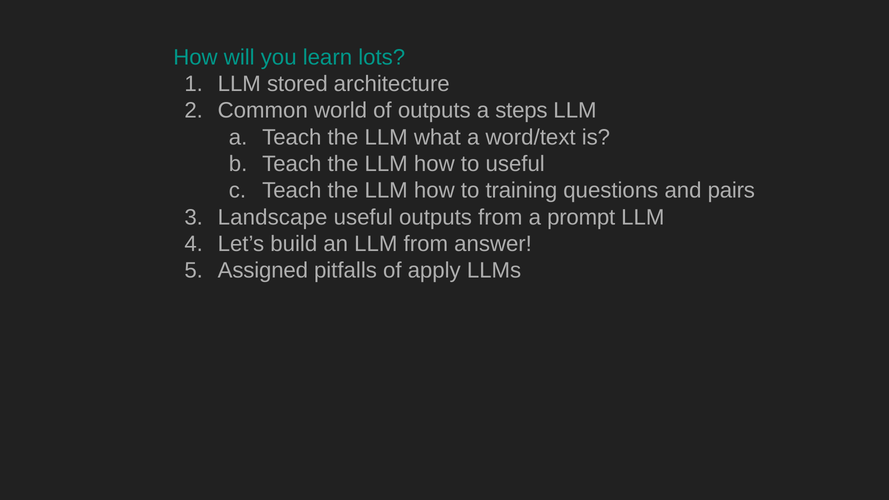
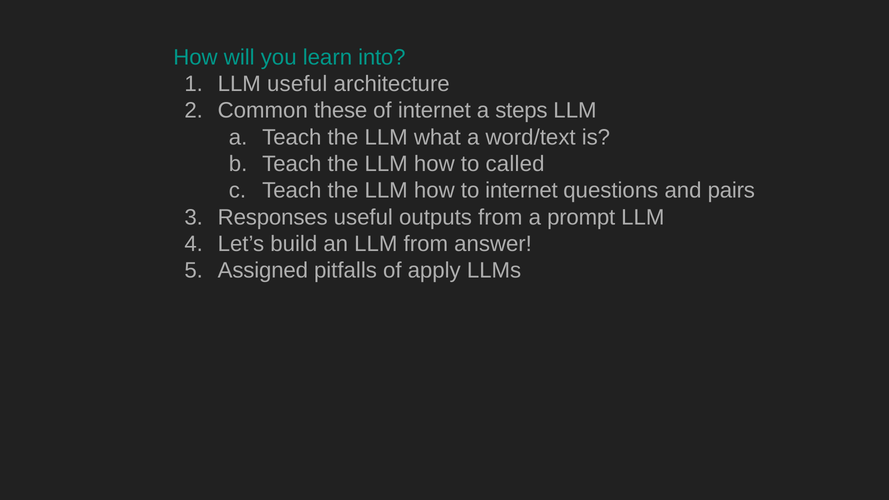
lots: lots -> into
LLM stored: stored -> useful
world: world -> these
of outputs: outputs -> internet
to useful: useful -> called
to training: training -> internet
Landscape: Landscape -> Responses
